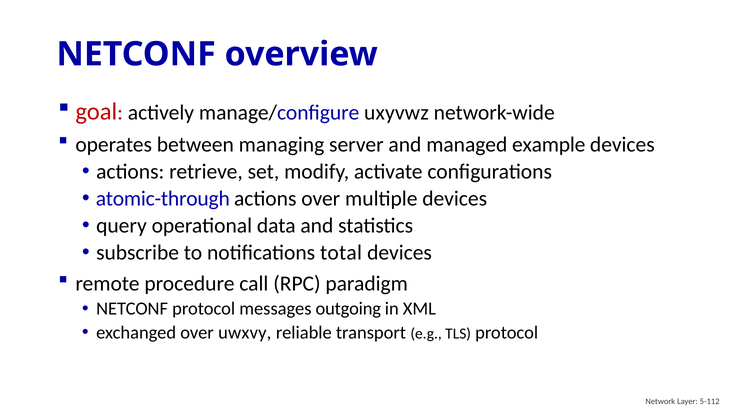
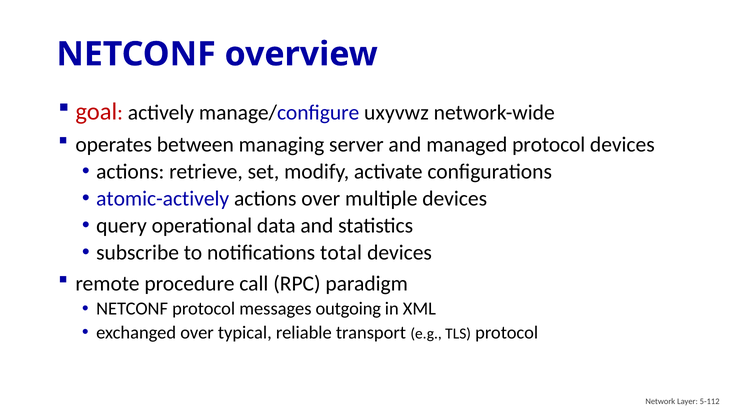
managed example: example -> protocol
atomic-through: atomic-through -> atomic-actively
uwxvy: uwxvy -> typical
